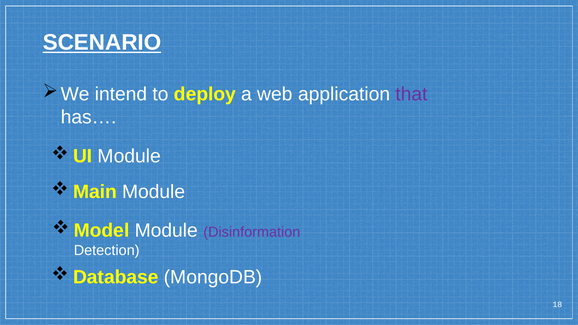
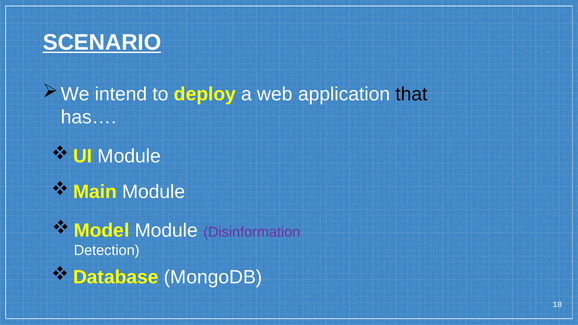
that colour: purple -> black
